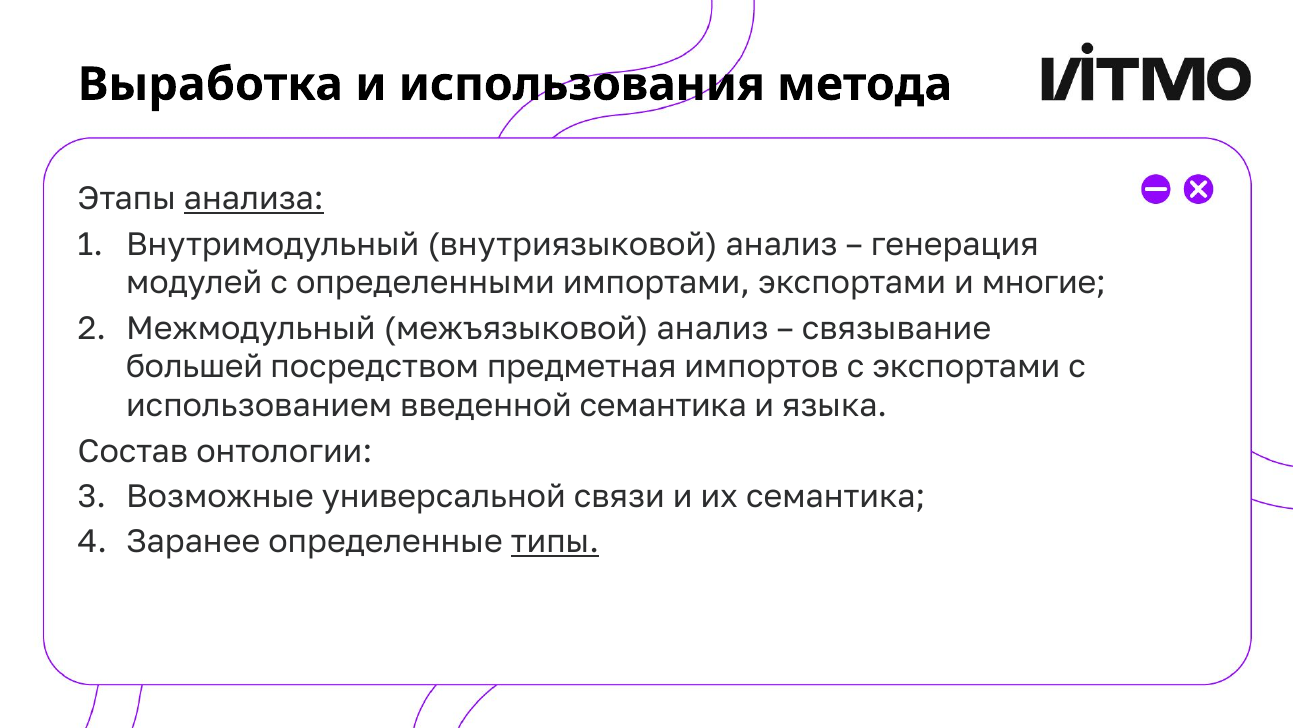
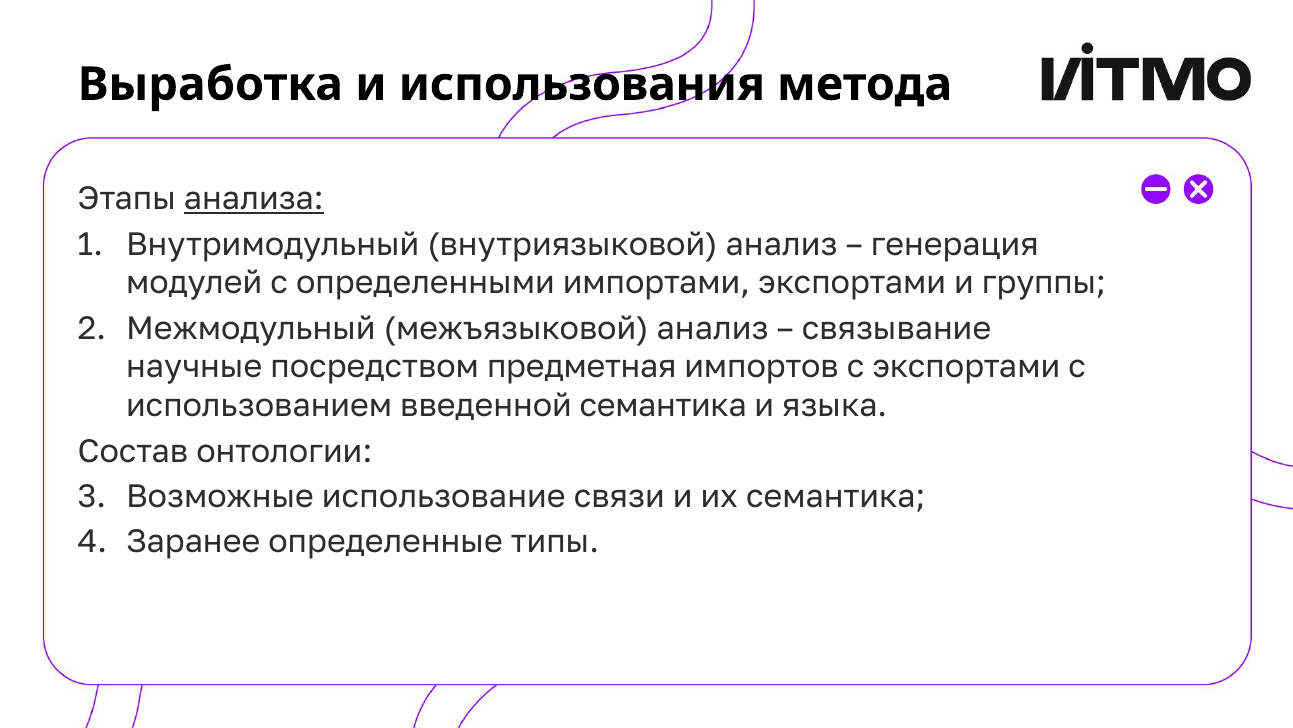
многие: многие -> группы
большей: большей -> научные
универсальной: универсальной -> использование
типы underline: present -> none
